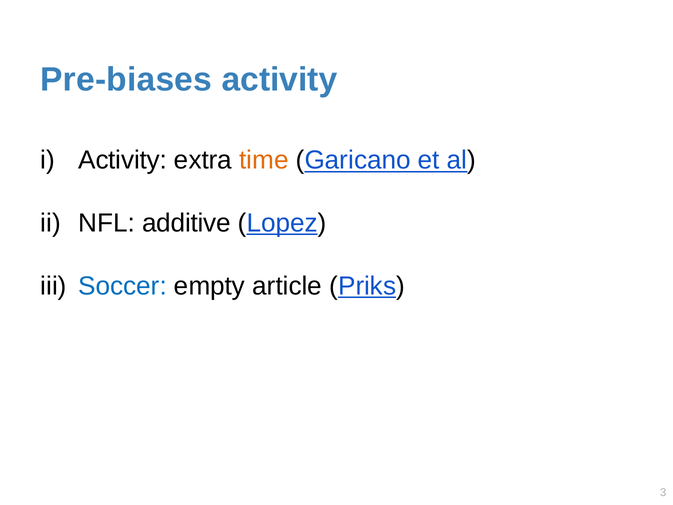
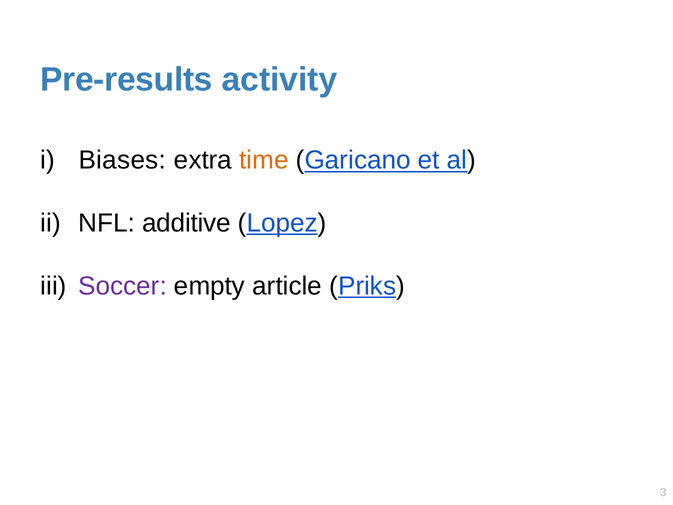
Pre-biases: Pre-biases -> Pre-results
Activity at (123, 160): Activity -> Biases
Soccer colour: blue -> purple
